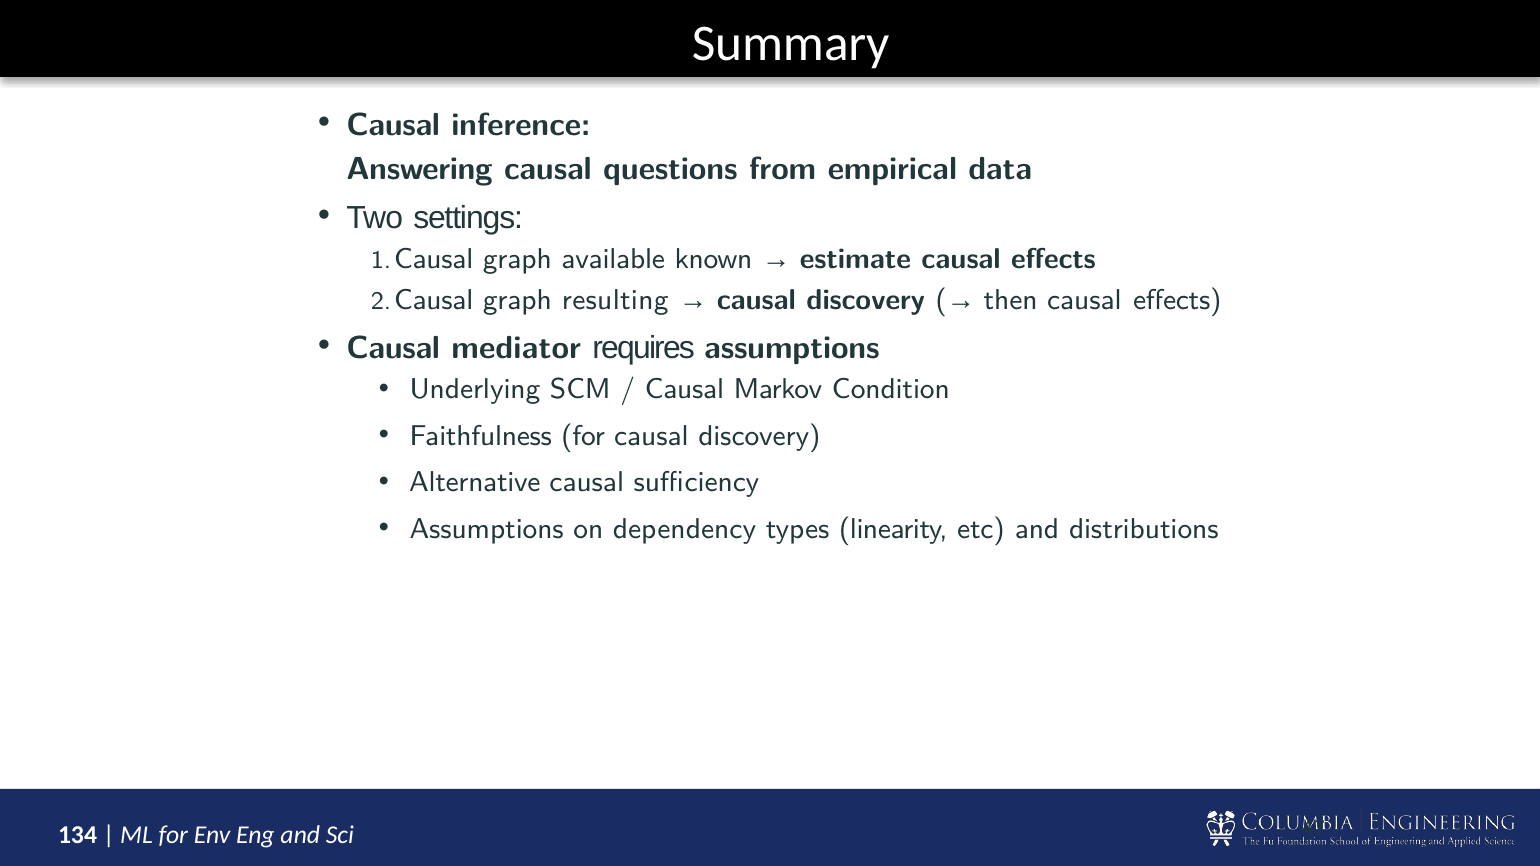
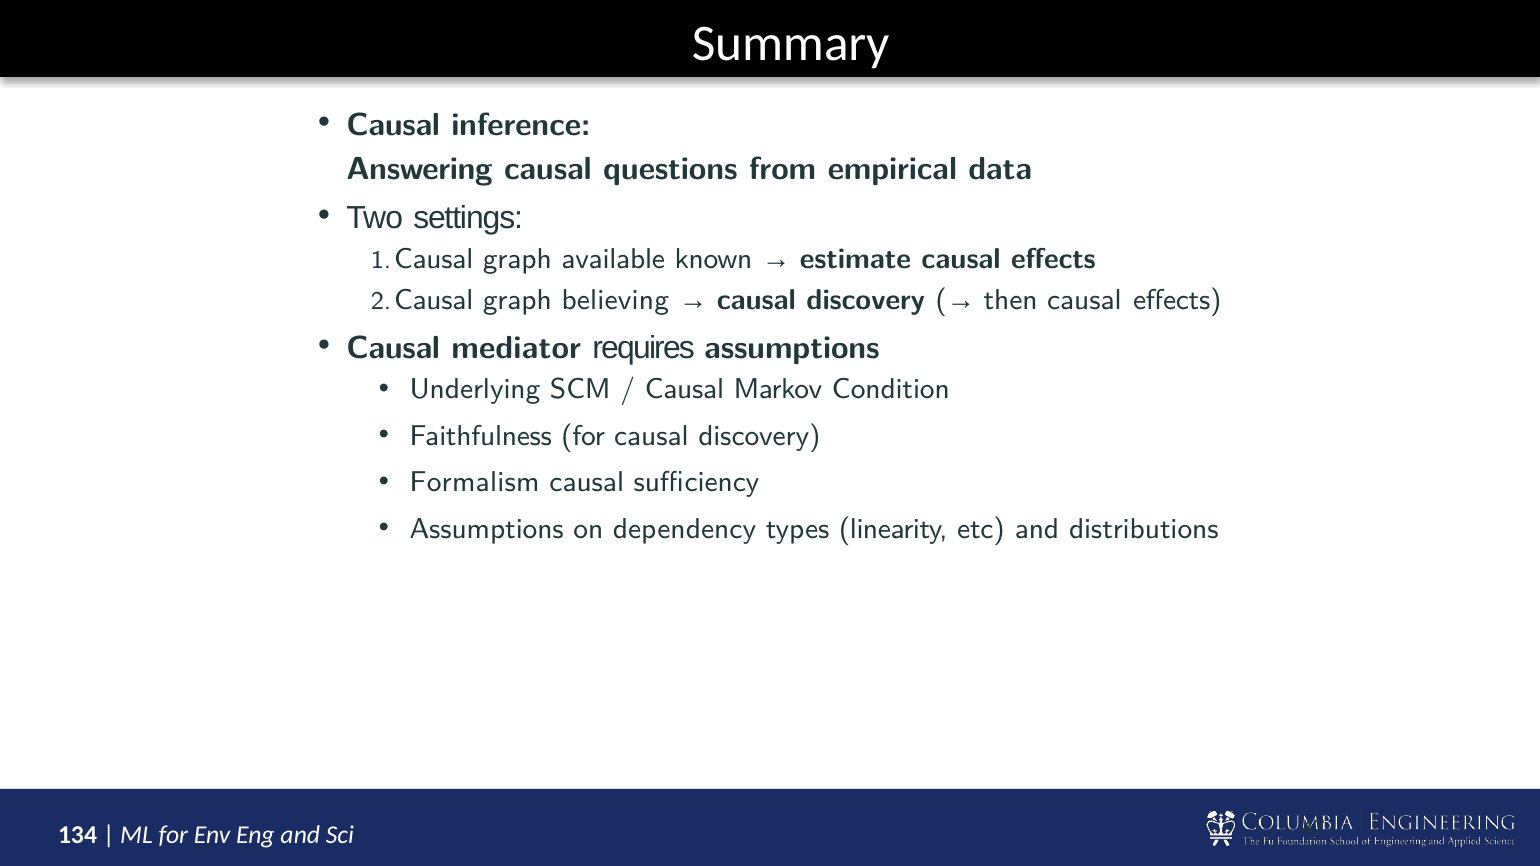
resulting: resulting -> believing
Alternative: Alternative -> Formalism
